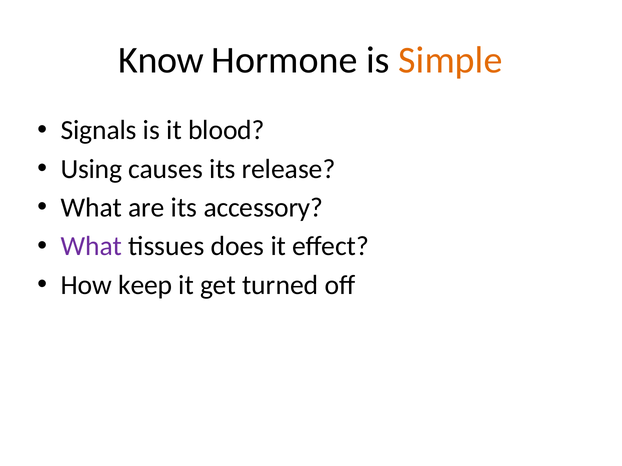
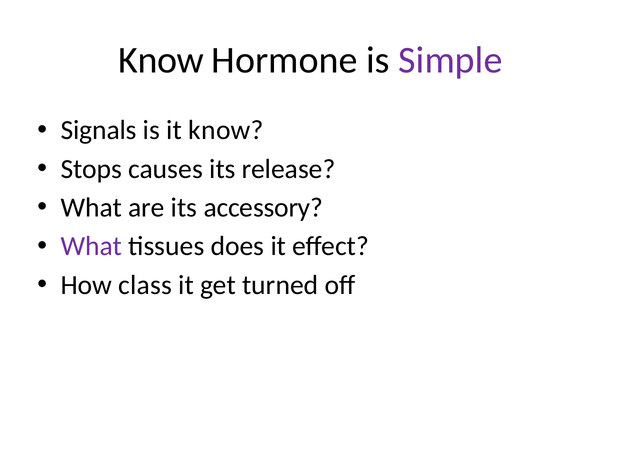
Simple colour: orange -> purple
it blood: blood -> know
Using: Using -> Stops
keep: keep -> class
